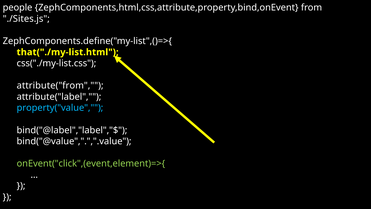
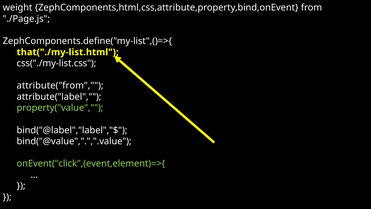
people: people -> weight
./Sites.js: ./Sites.js -> ./Page.js
property("value colour: light blue -> light green
